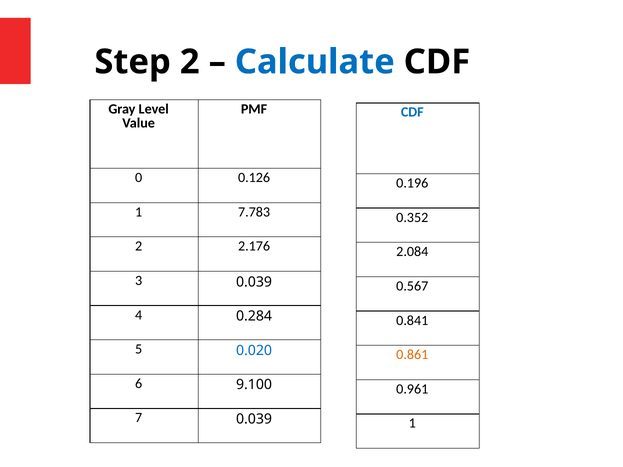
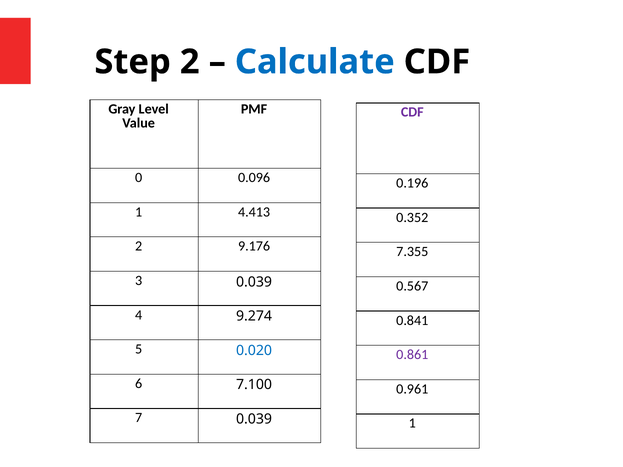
CDF at (412, 112) colour: blue -> purple
0.126: 0.126 -> 0.096
7.783: 7.783 -> 4.413
2.176: 2.176 -> 9.176
2.084: 2.084 -> 7.355
0.284: 0.284 -> 9.274
0.861 colour: orange -> purple
9.100: 9.100 -> 7.100
